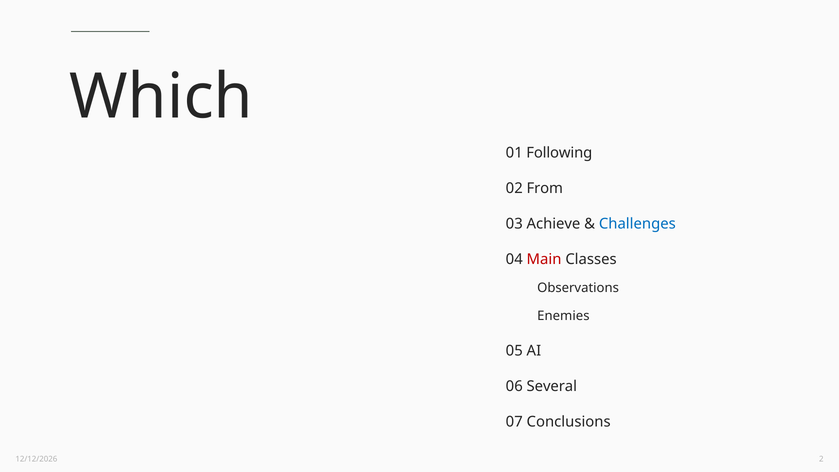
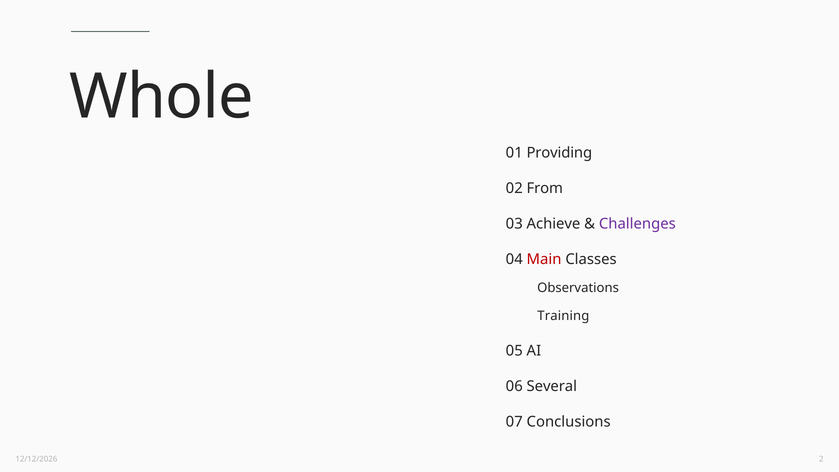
Which: Which -> Whole
Following: Following -> Providing
Challenges colour: blue -> purple
Enemies: Enemies -> Training
